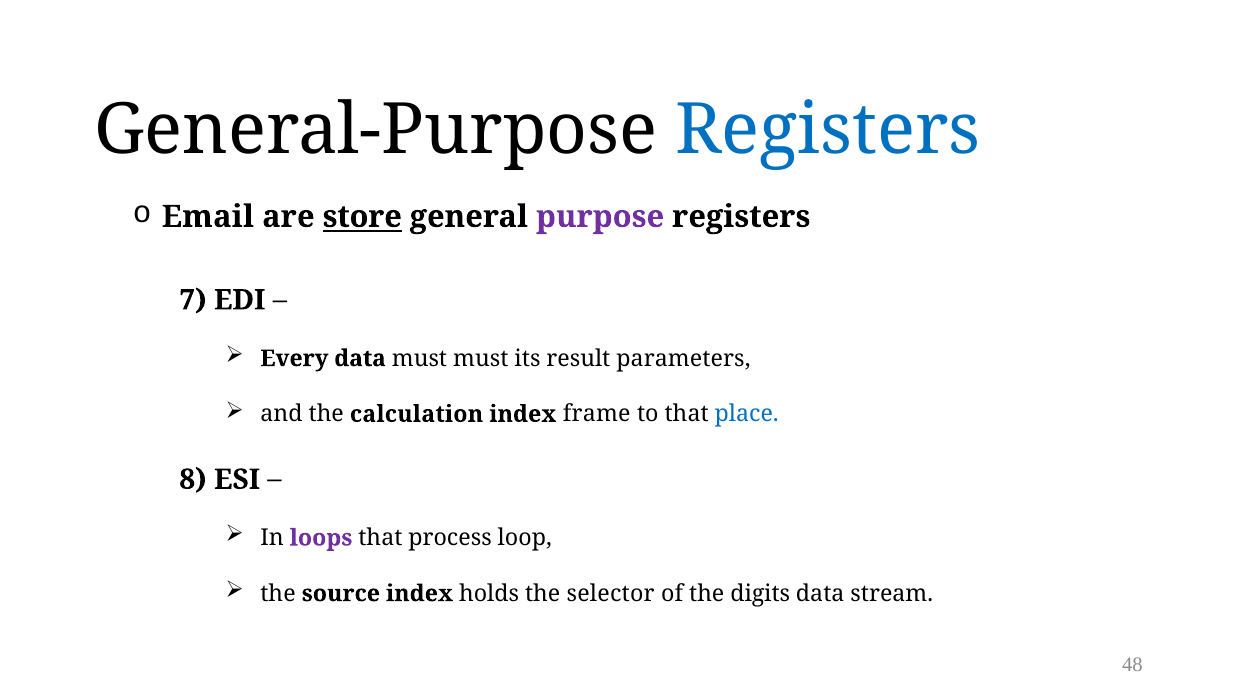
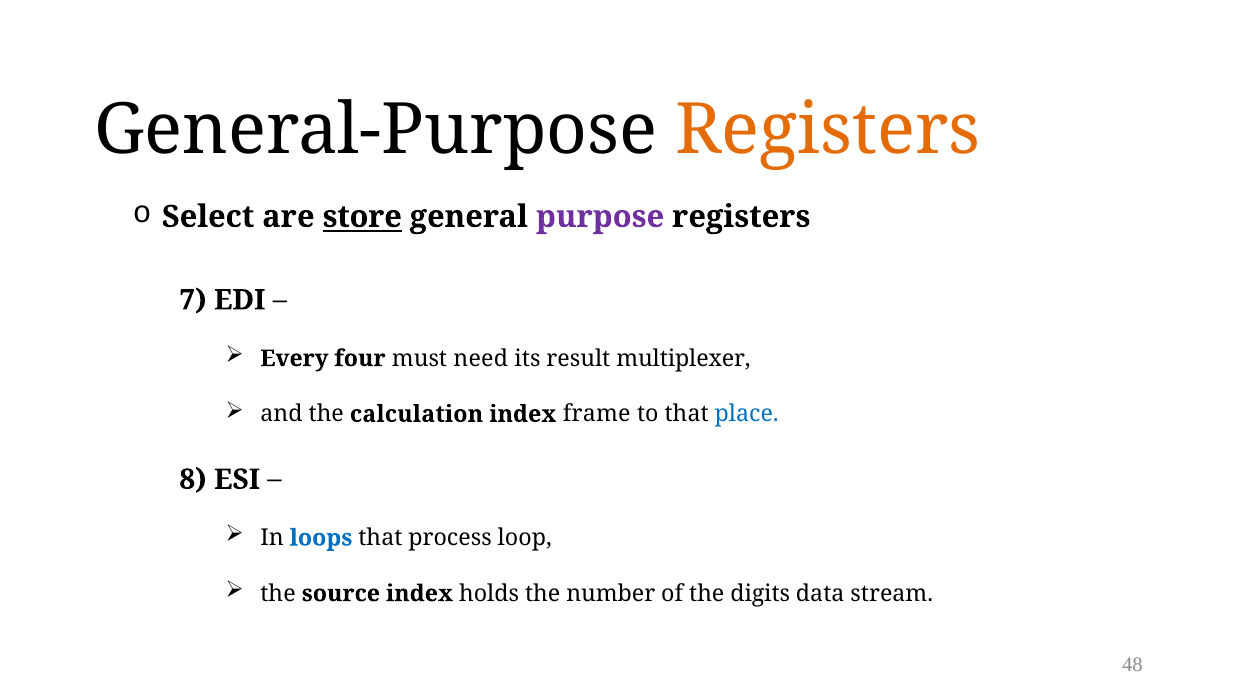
Registers at (828, 130) colour: blue -> orange
Email: Email -> Select
Every data: data -> four
must must: must -> need
parameters: parameters -> multiplexer
loops colour: purple -> blue
selector: selector -> number
